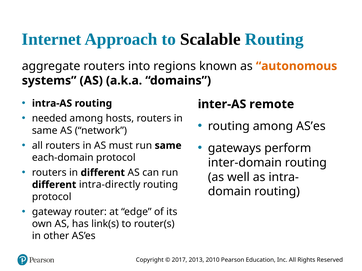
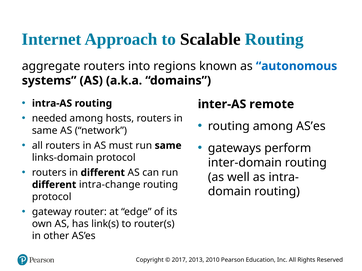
autonomous colour: orange -> blue
each-domain: each-domain -> links-domain
intra-directly: intra-directly -> intra-change
